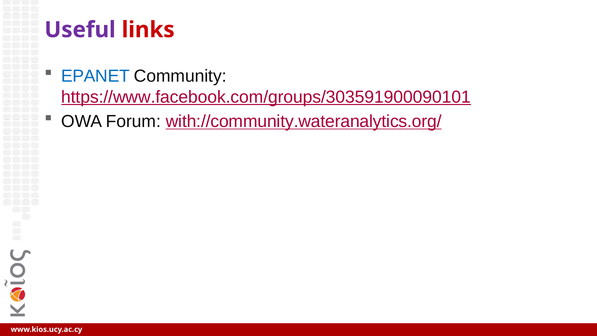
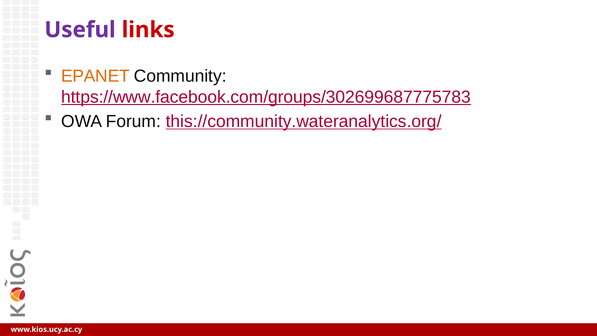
EPANET colour: blue -> orange
https://www.facebook.com/groups/303591900090101: https://www.facebook.com/groups/303591900090101 -> https://www.facebook.com/groups/302699687775783
with://community.wateranalytics.org/: with://community.wateranalytics.org/ -> this://community.wateranalytics.org/
